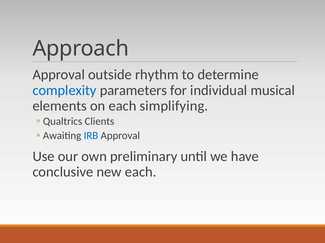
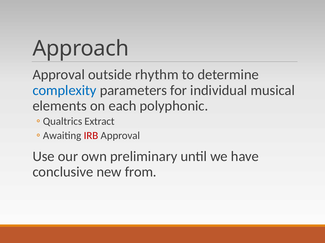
simplifying: simplifying -> polyphonic
Clients: Clients -> Extract
IRB colour: blue -> red
new each: each -> from
